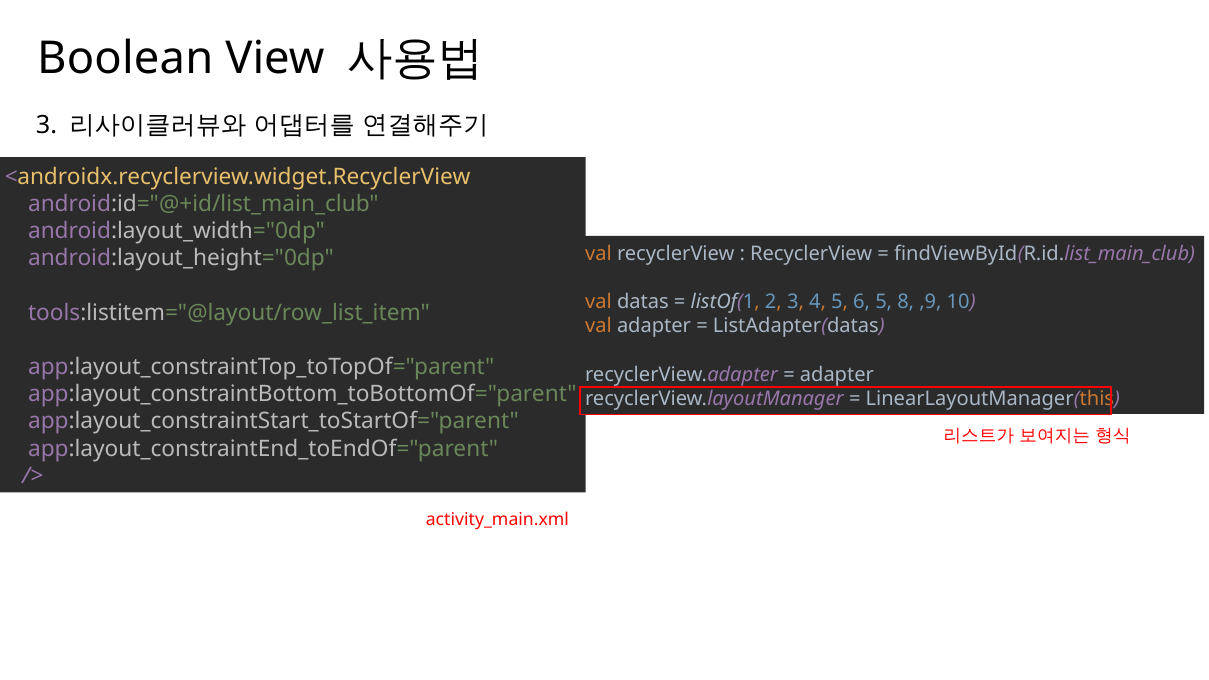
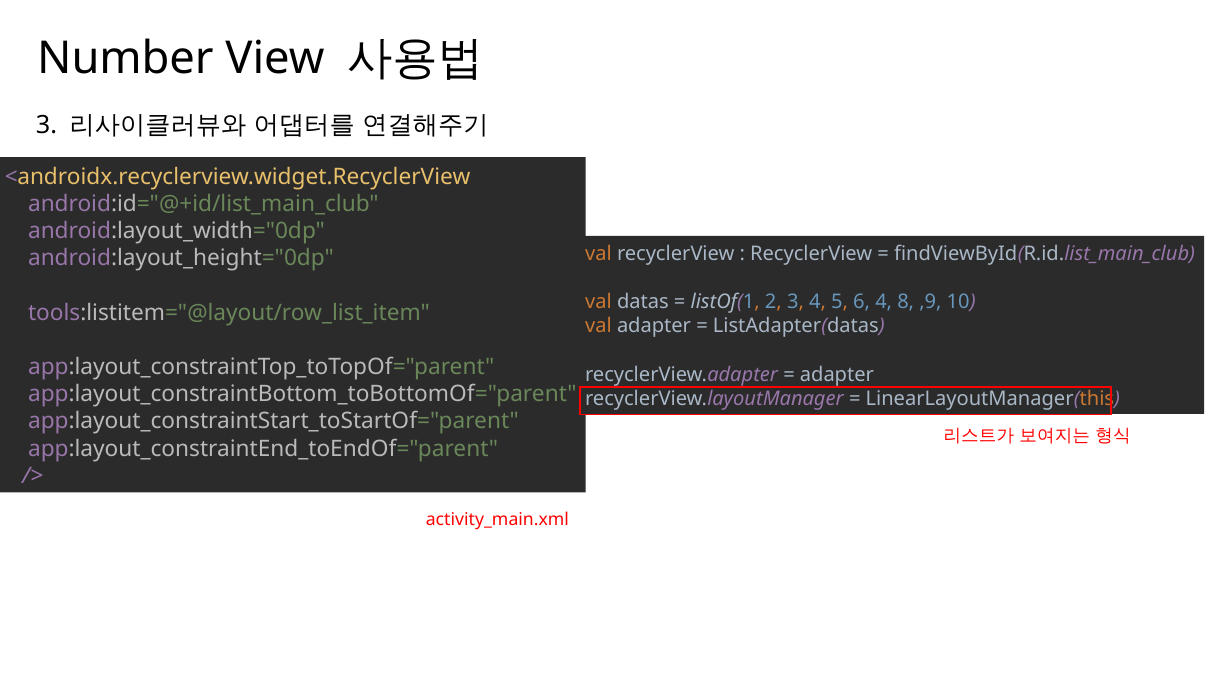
Boolean: Boolean -> Number
6 5: 5 -> 4
